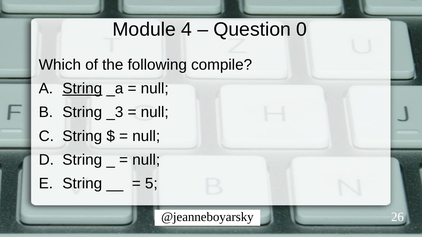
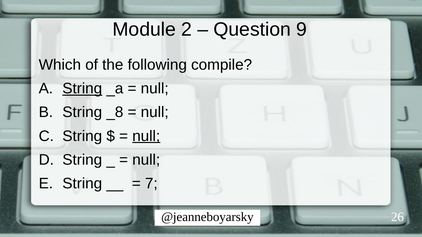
4: 4 -> 2
0: 0 -> 9
_3: _3 -> _8
null at (146, 136) underline: none -> present
5: 5 -> 7
